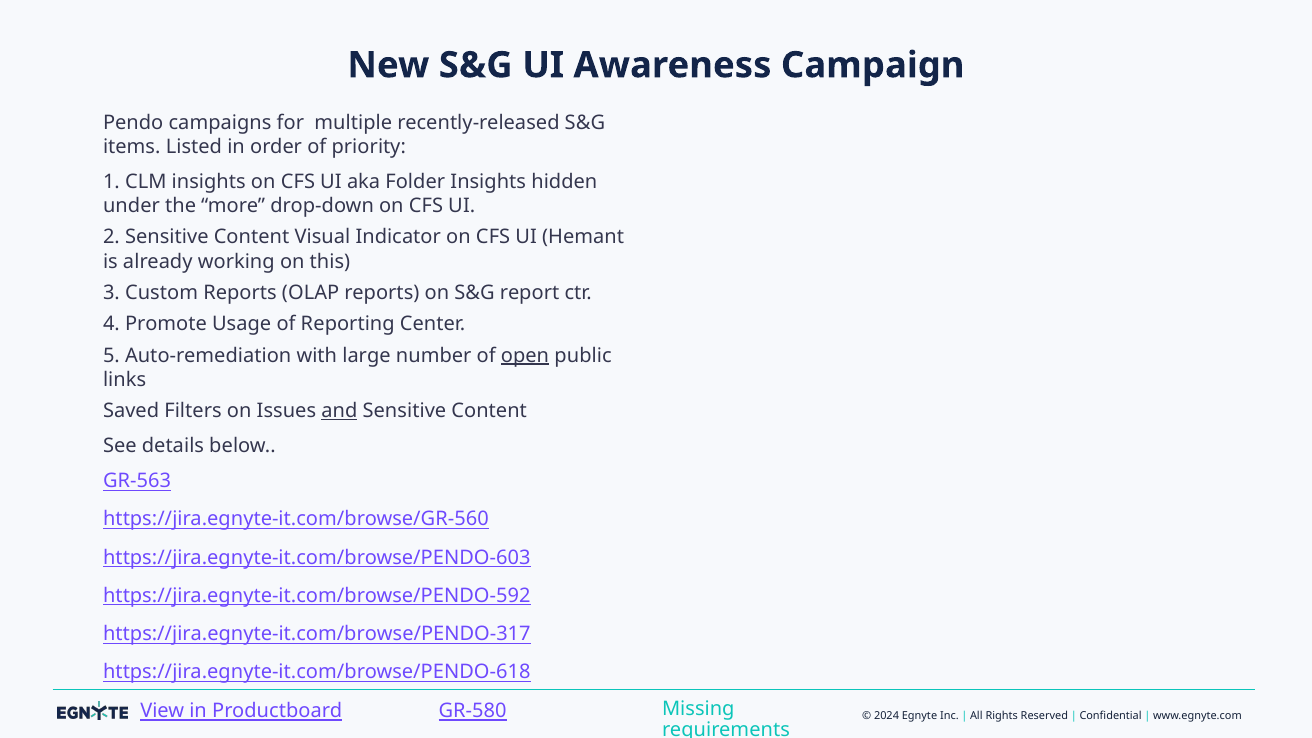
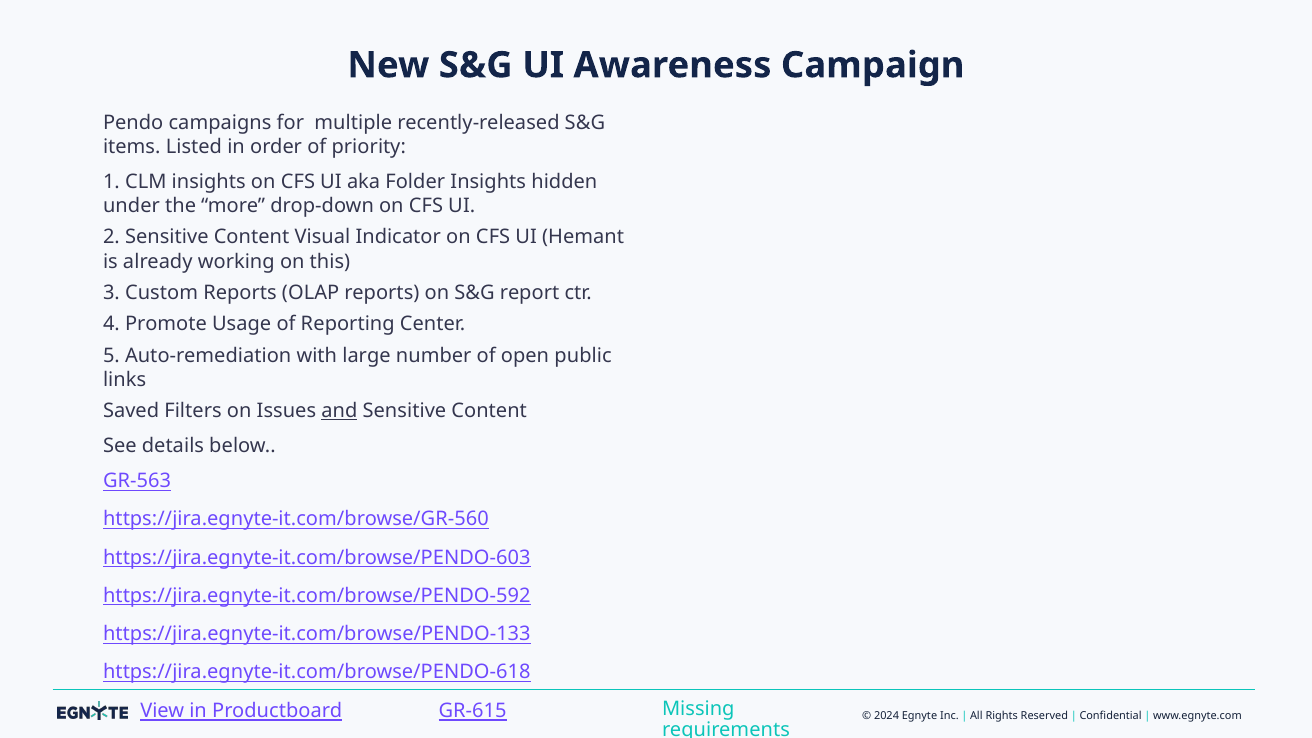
open underline: present -> none
https://jira.egnyte-it.com/browse/PENDO-317: https://jira.egnyte-it.com/browse/PENDO-317 -> https://jira.egnyte-it.com/browse/PENDO-133
GR-580: GR-580 -> GR-615
